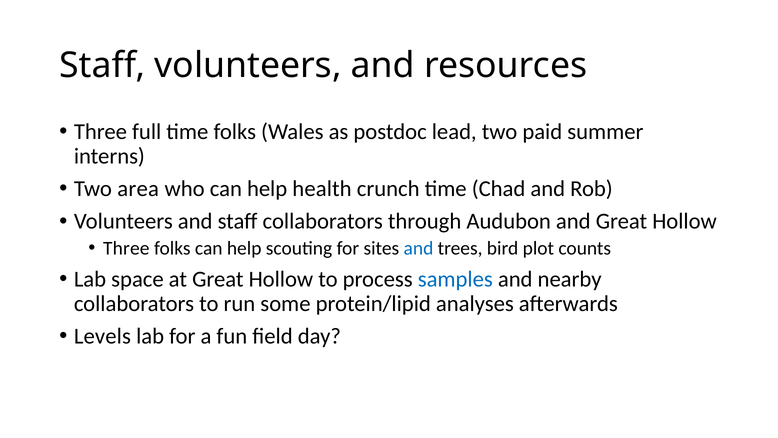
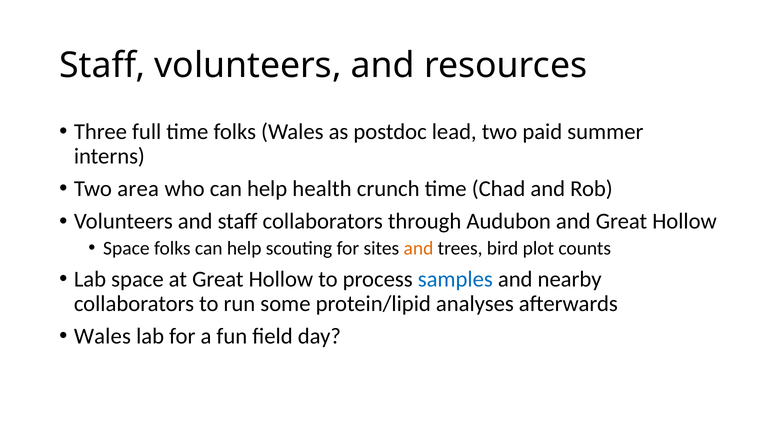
Three at (126, 248): Three -> Space
and at (418, 248) colour: blue -> orange
Levels at (102, 336): Levels -> Wales
